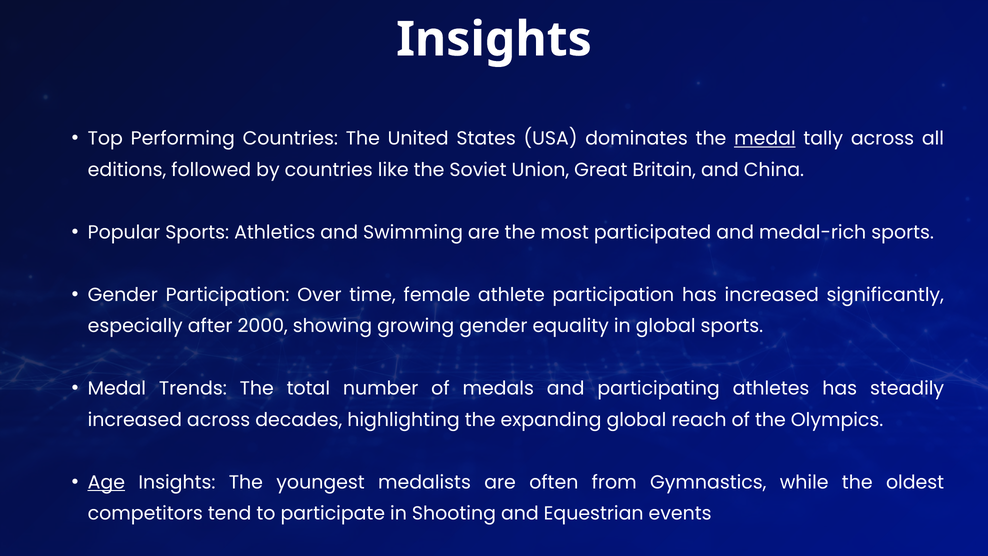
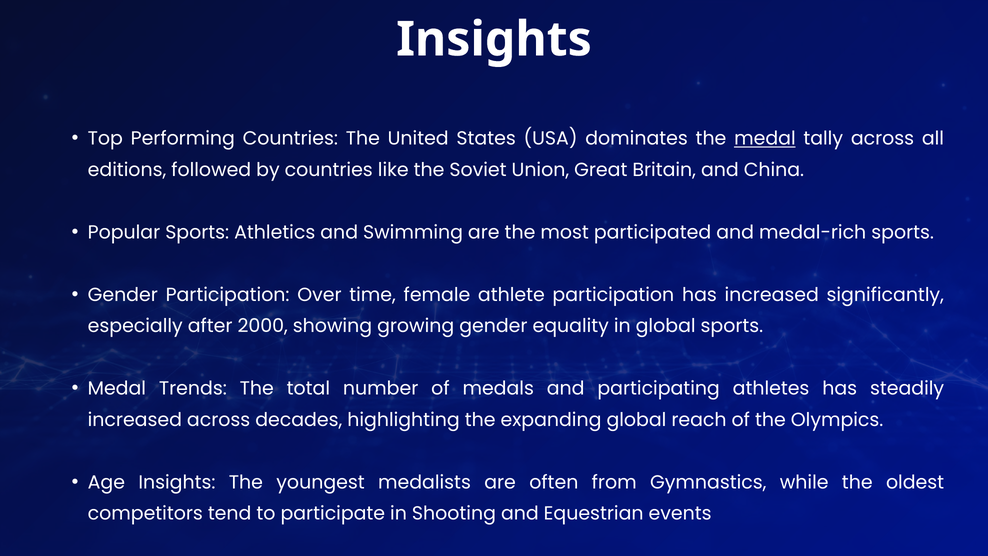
Age underline: present -> none
